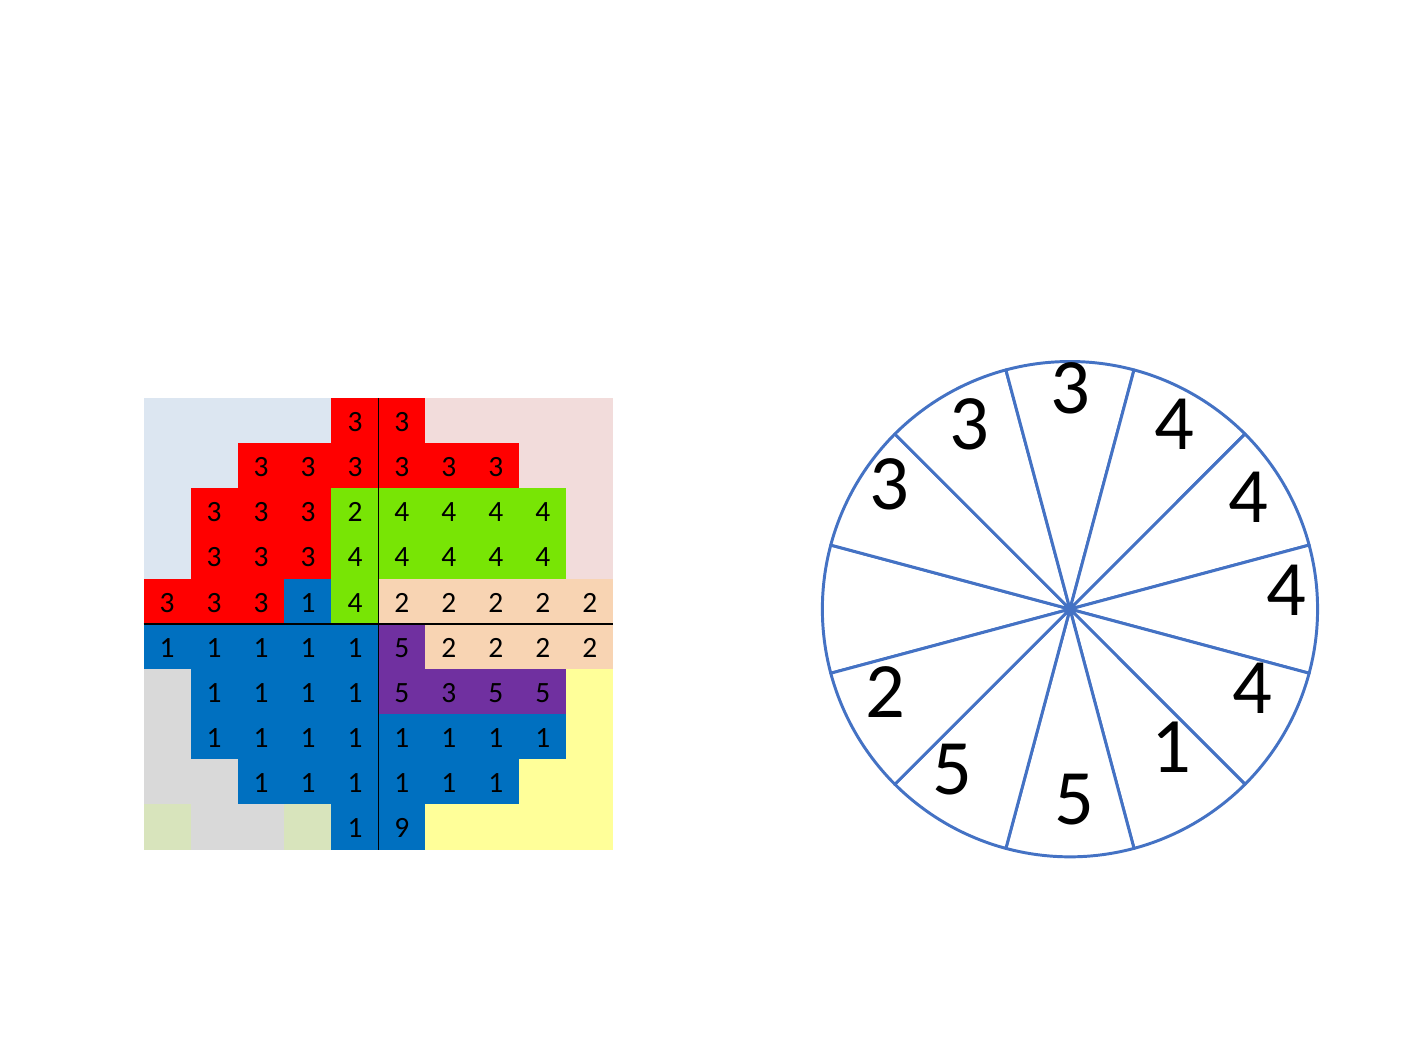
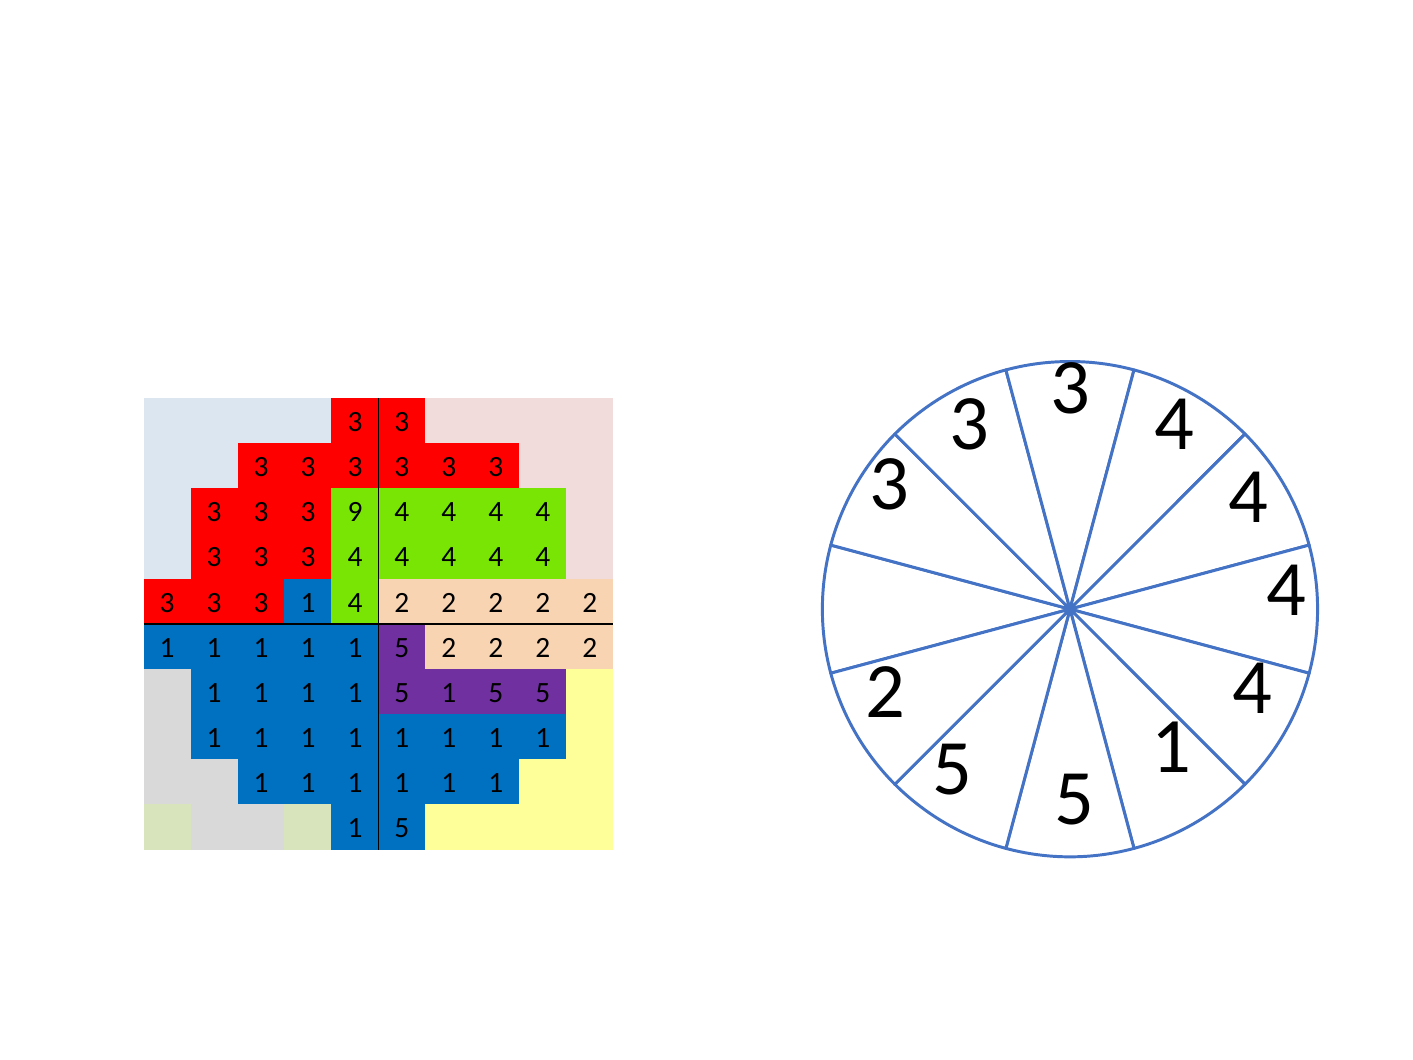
3 2: 2 -> 9
1 5 3: 3 -> 1
9 at (402, 828): 9 -> 5
